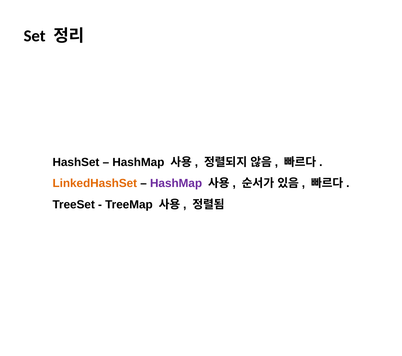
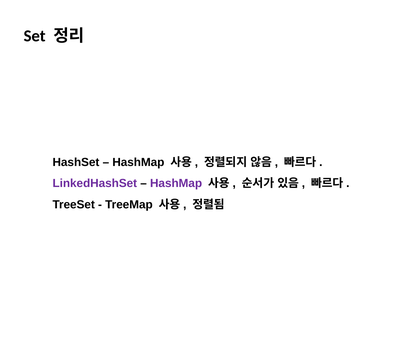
LinkedHashSet colour: orange -> purple
